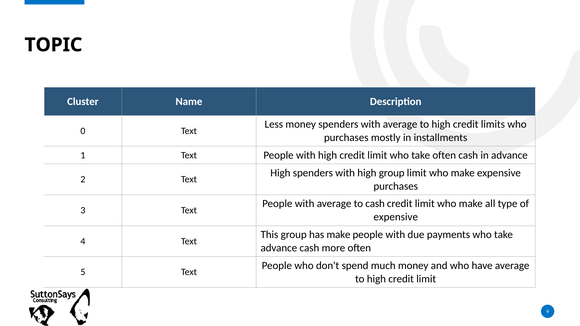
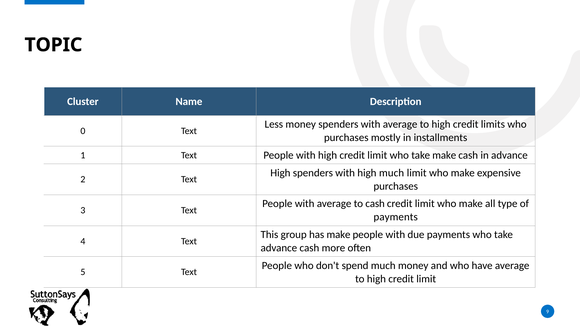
take often: often -> make
high group: group -> much
expensive at (396, 217): expensive -> payments
